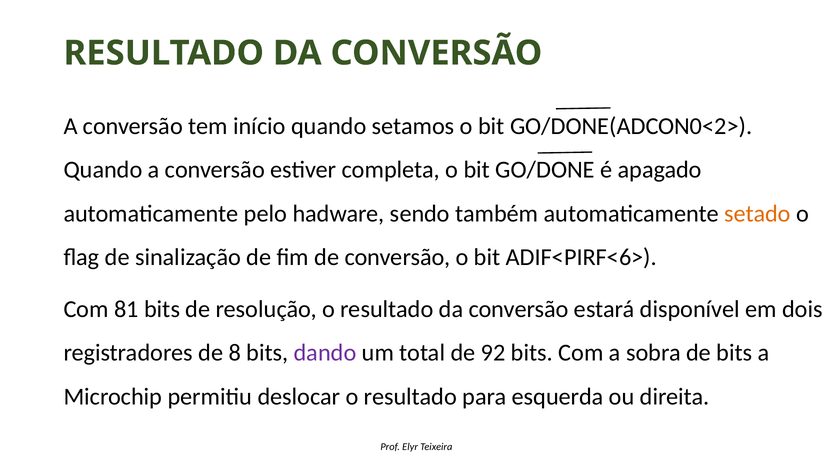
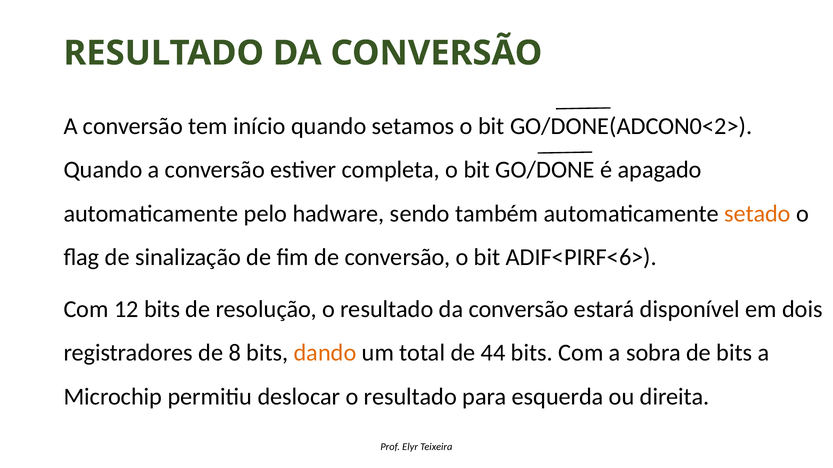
81: 81 -> 12
dando colour: purple -> orange
92: 92 -> 44
